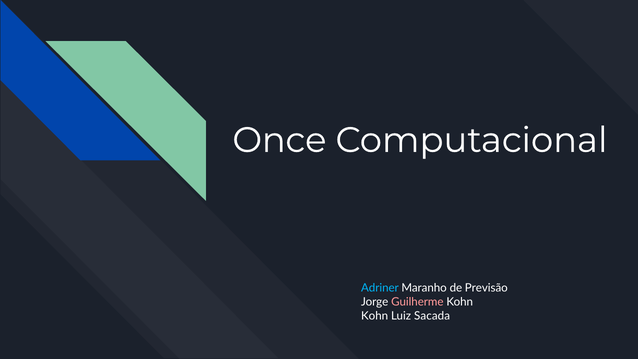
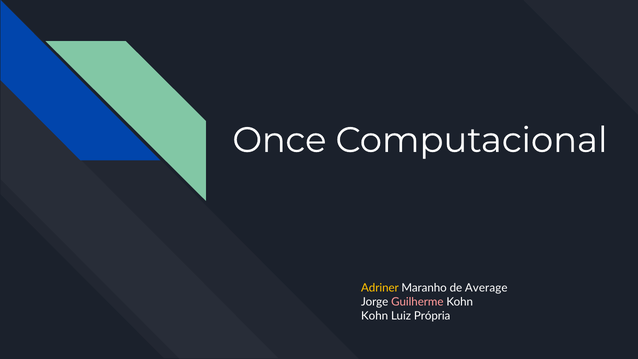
Adriner colour: light blue -> yellow
Previsão: Previsão -> Average
Sacada: Sacada -> Própria
